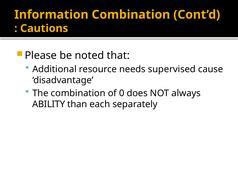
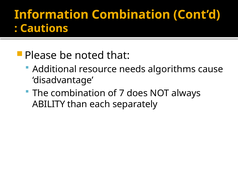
supervised: supervised -> algorithms
0: 0 -> 7
